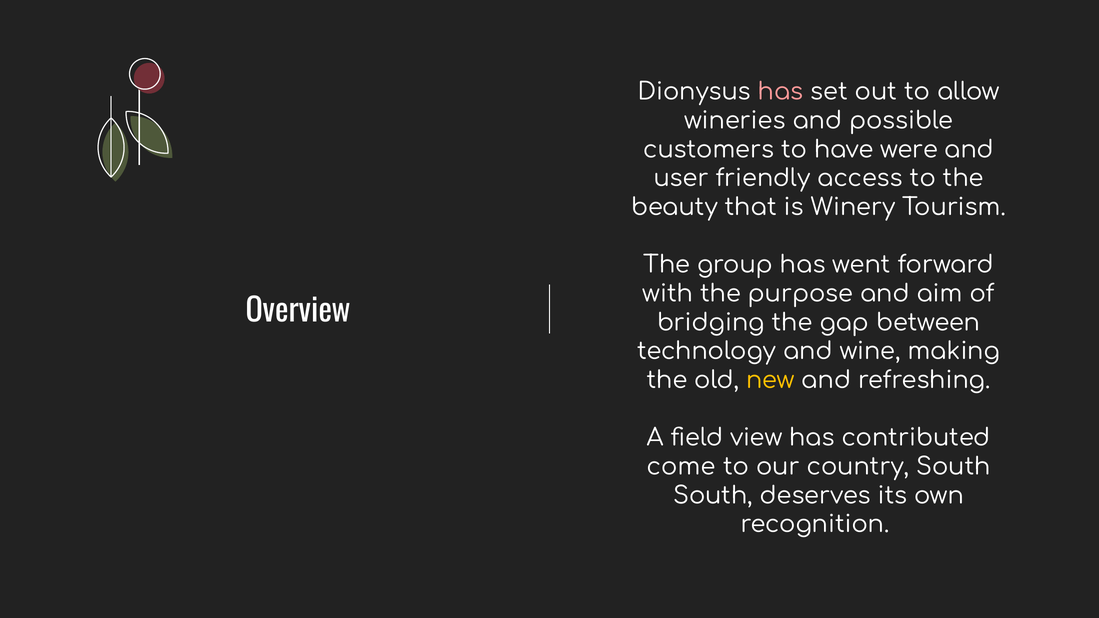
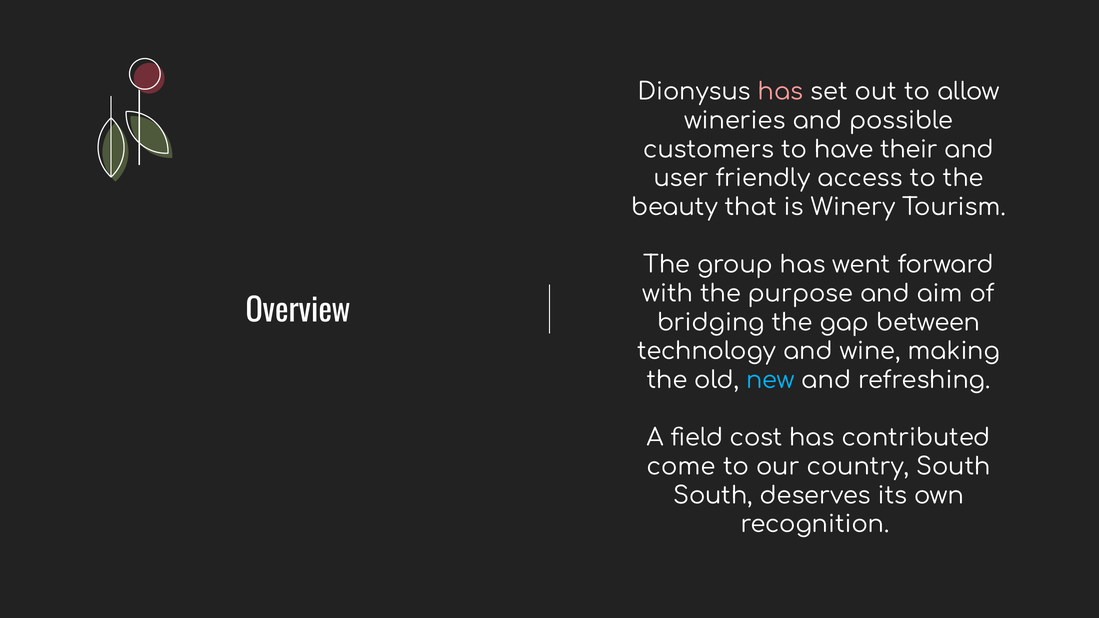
were: were -> their
new colour: yellow -> light blue
view: view -> cost
